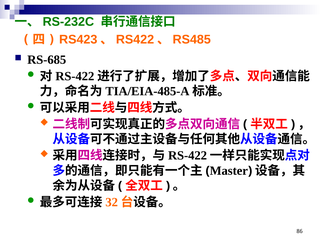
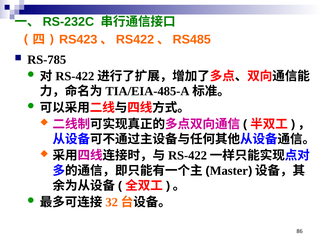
RS-685: RS-685 -> RS-785
